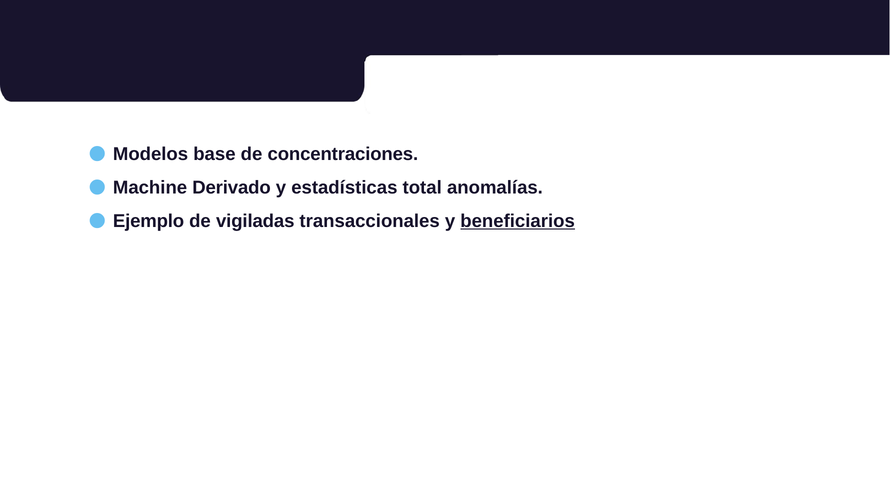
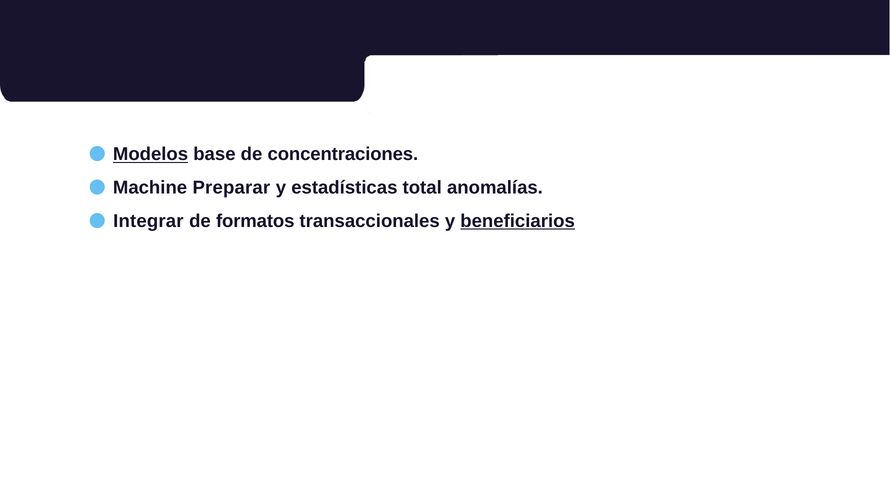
Modelos at (151, 154) underline: none -> present
Derivado: Derivado -> Preparar
Ejemplo: Ejemplo -> Integrar
vigiladas: vigiladas -> formatos
